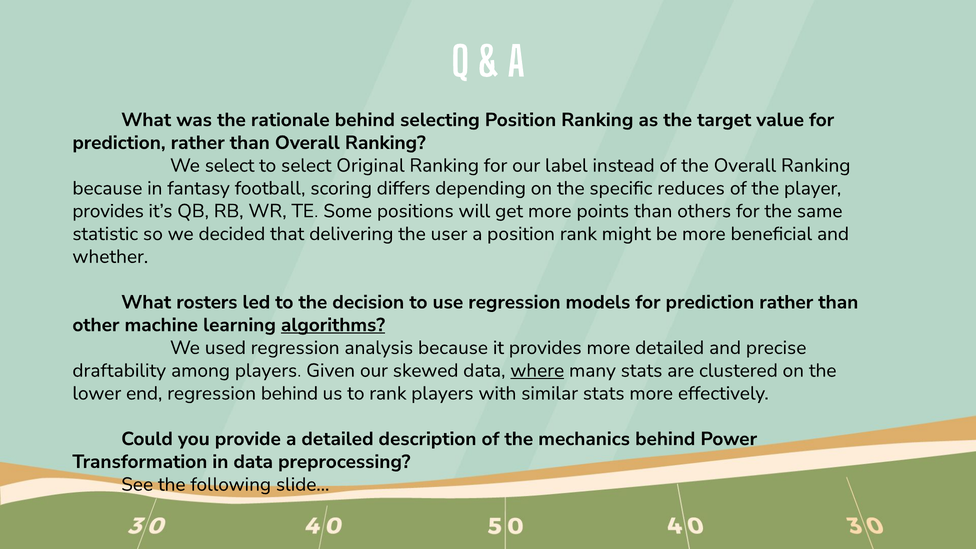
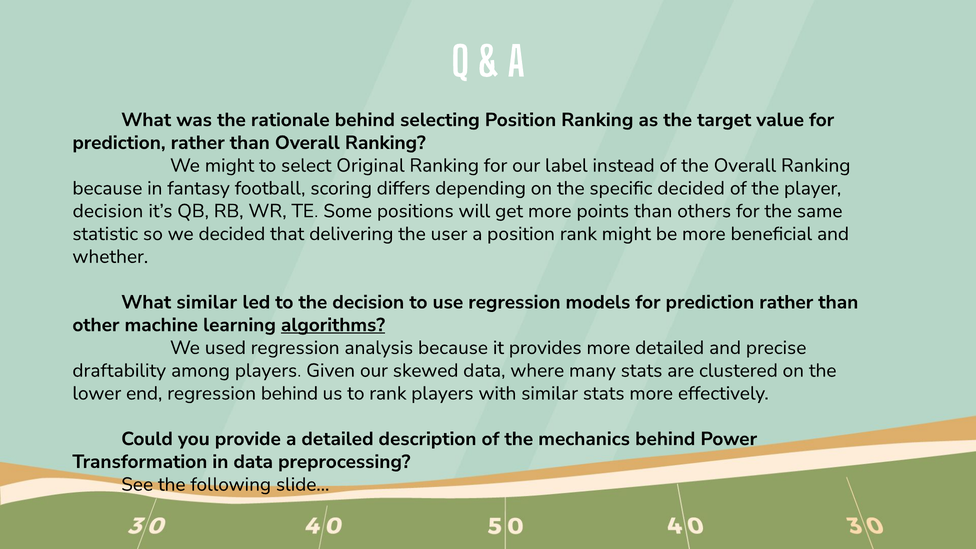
We select: select -> might
specific reduces: reduces -> decided
provides at (108, 211): provides -> decision
What rosters: rosters -> similar
where underline: present -> none
